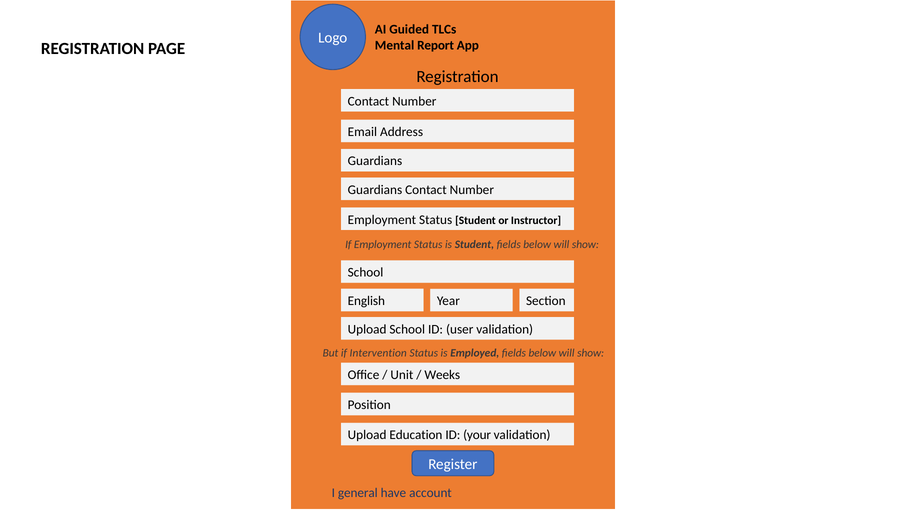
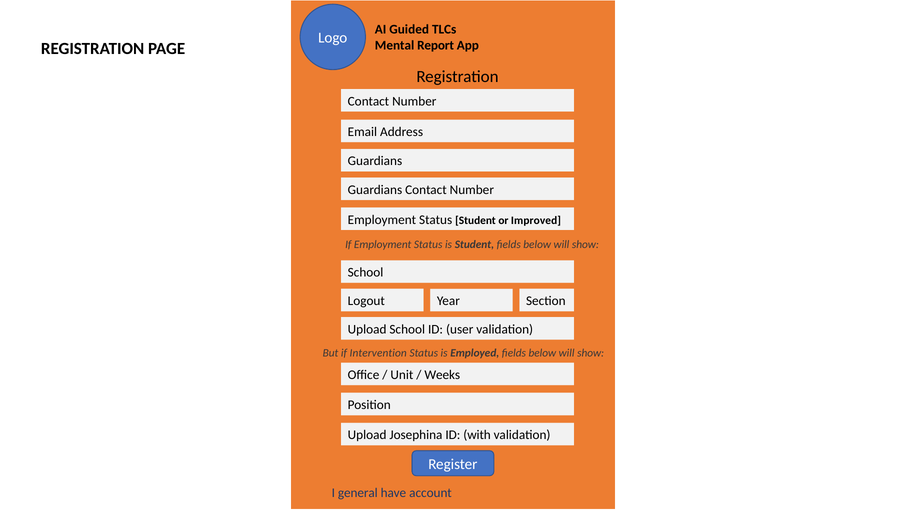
Instructor: Instructor -> Improved
English: English -> Logout
Education: Education -> Josephina
your: your -> with
